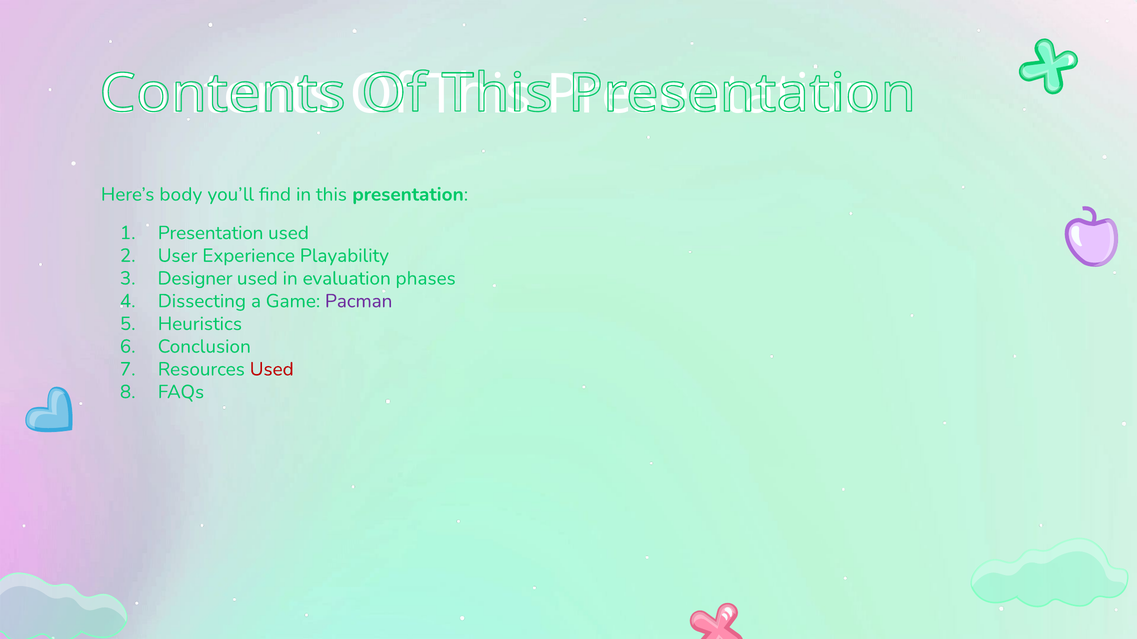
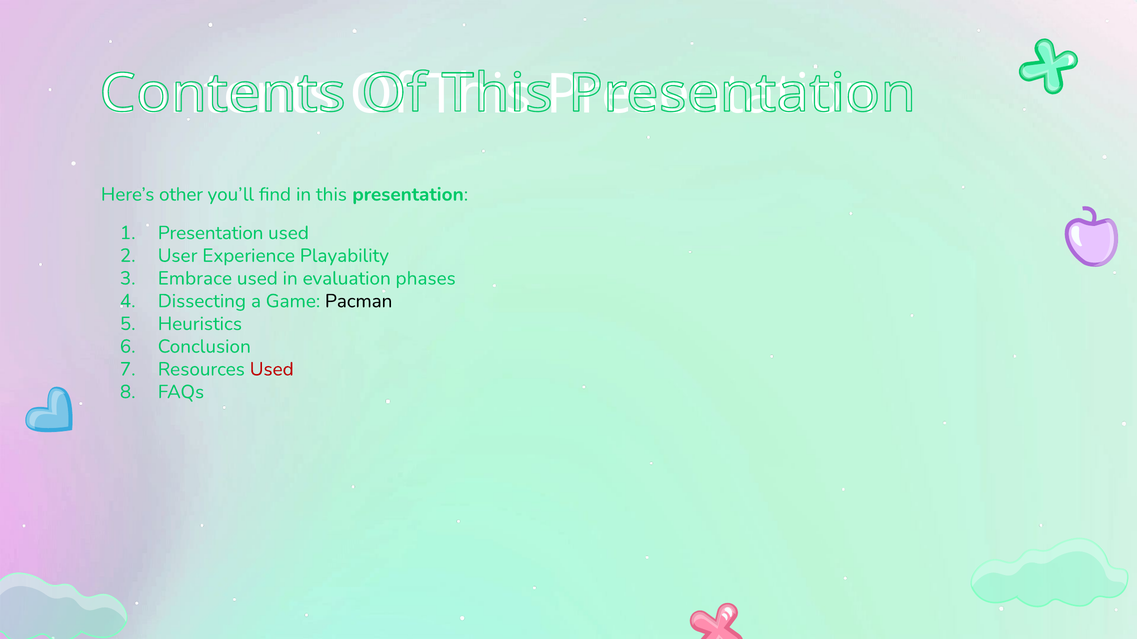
body: body -> other
Designer: Designer -> Embrace
Pacman colour: purple -> black
